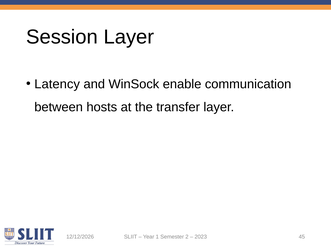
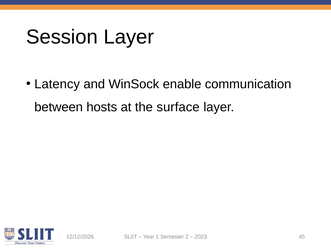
transfer: transfer -> surface
